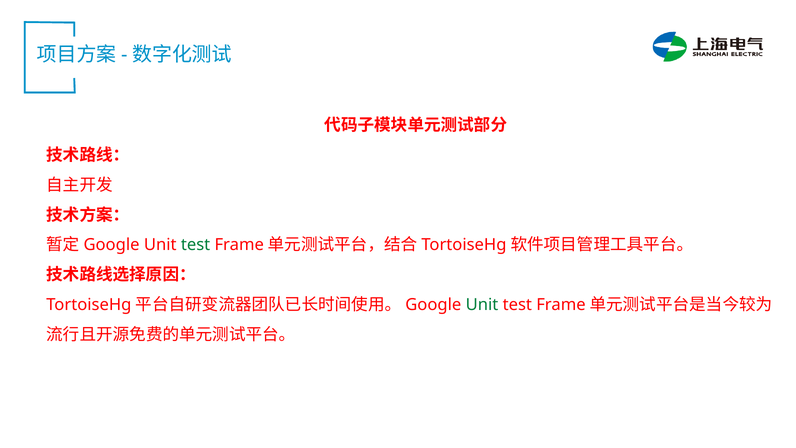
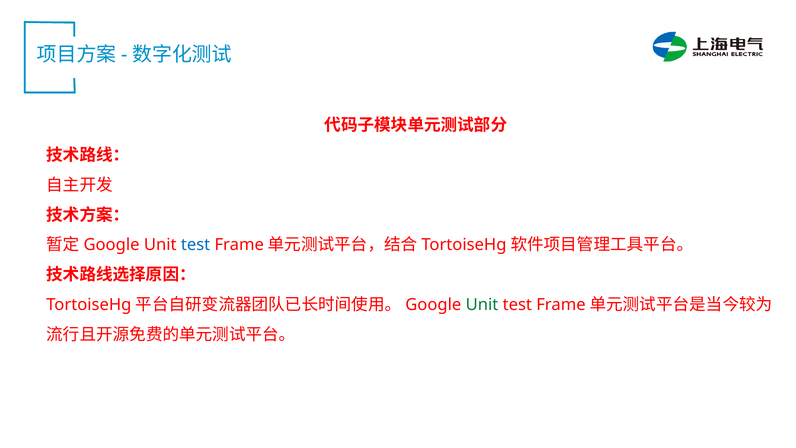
test at (196, 245) colour: green -> blue
